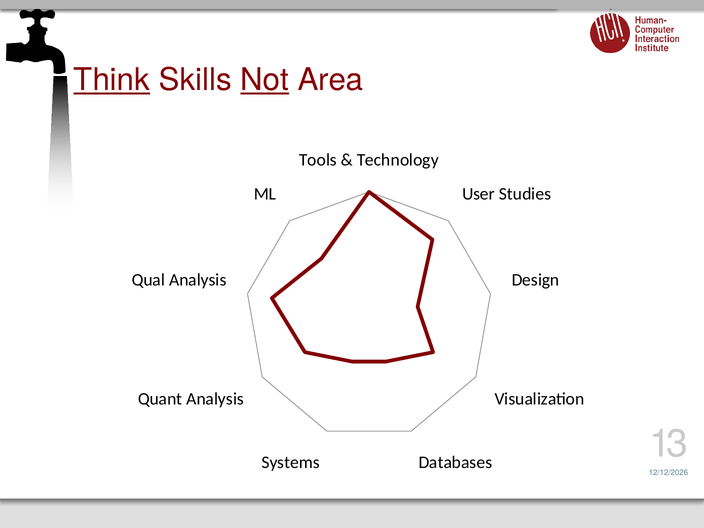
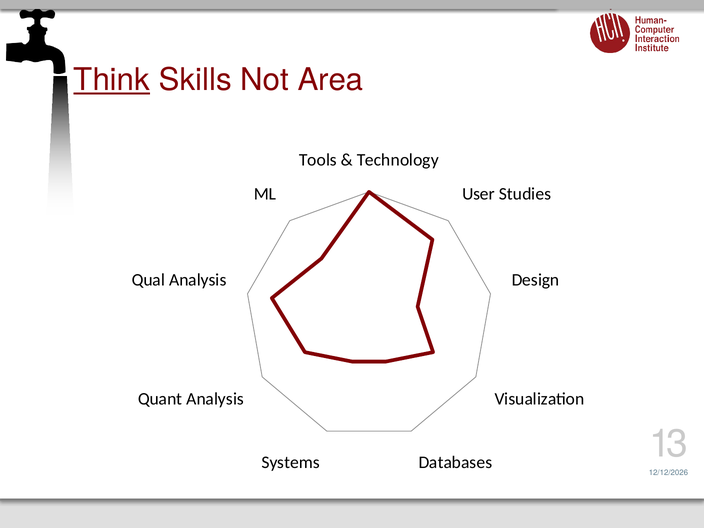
Not underline: present -> none
